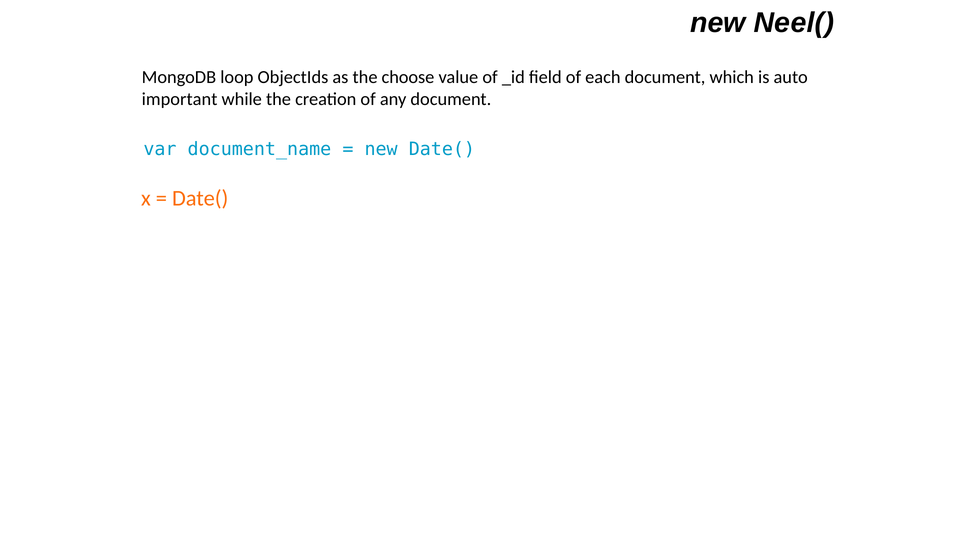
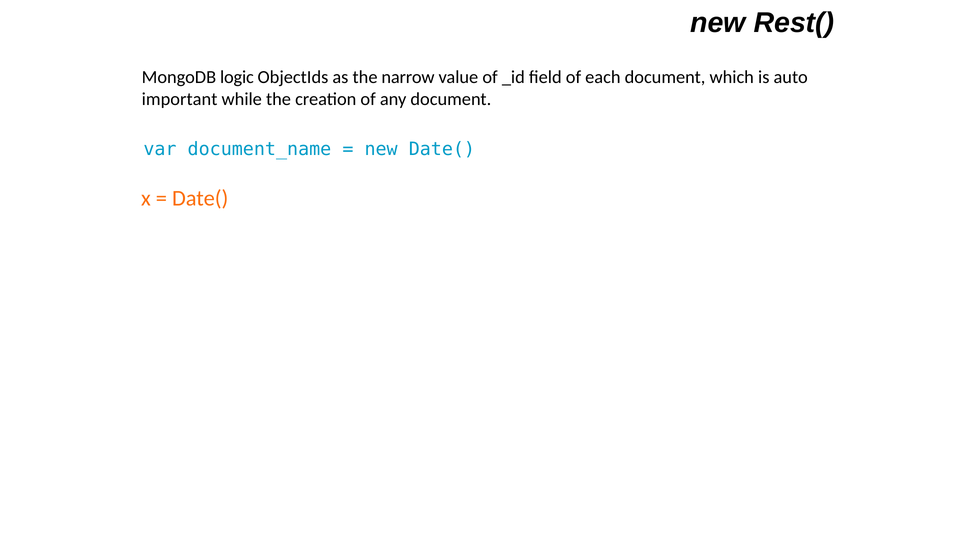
Neel(: Neel( -> Rest(
loop: loop -> logic
choose: choose -> narrow
